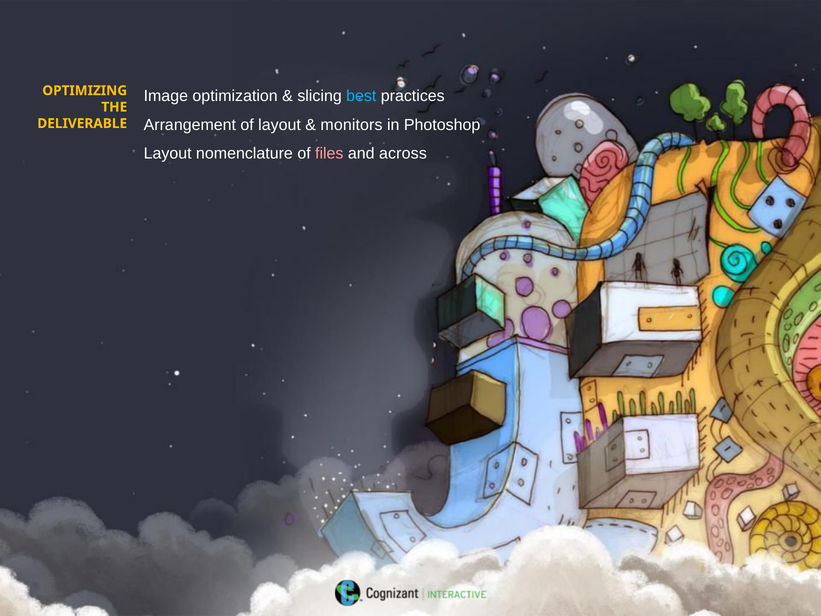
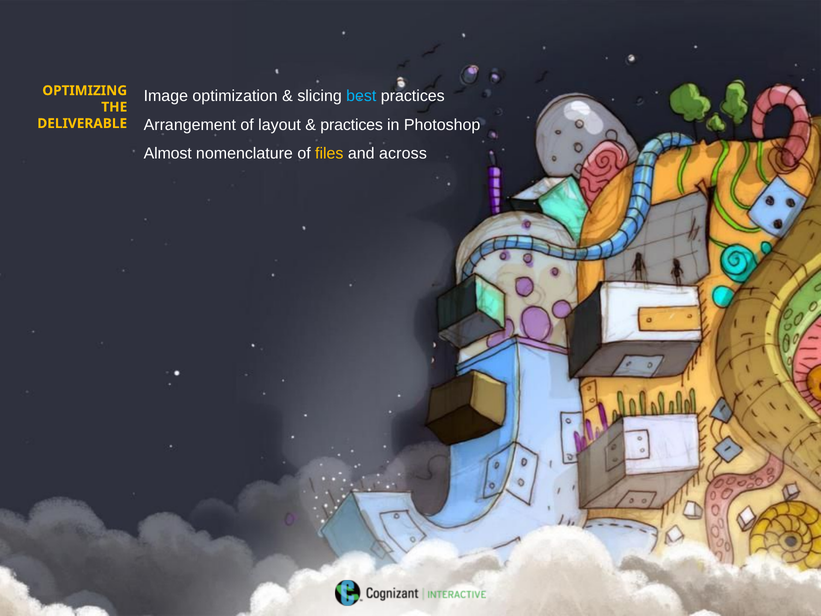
monitors at (351, 125): monitors -> practices
Layout at (168, 154): Layout -> Almost
files colour: pink -> yellow
